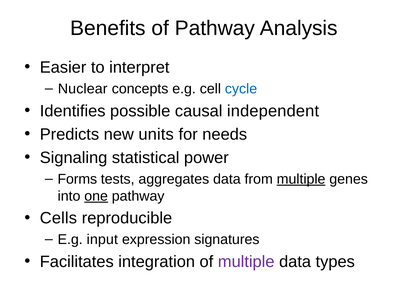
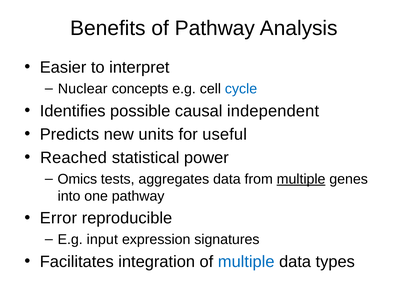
needs: needs -> useful
Signaling: Signaling -> Reached
Forms: Forms -> Omics
one underline: present -> none
Cells: Cells -> Error
multiple at (246, 262) colour: purple -> blue
